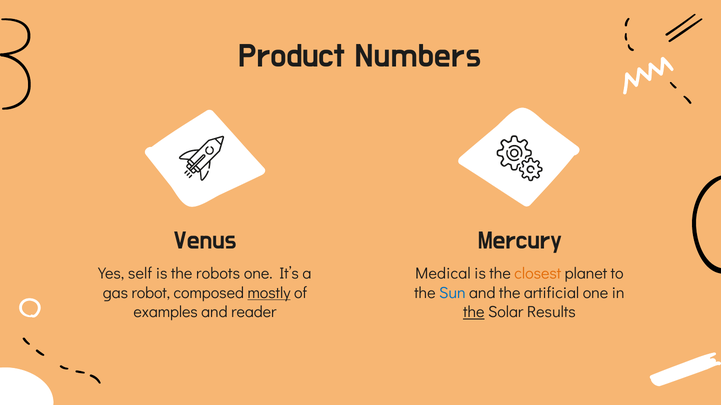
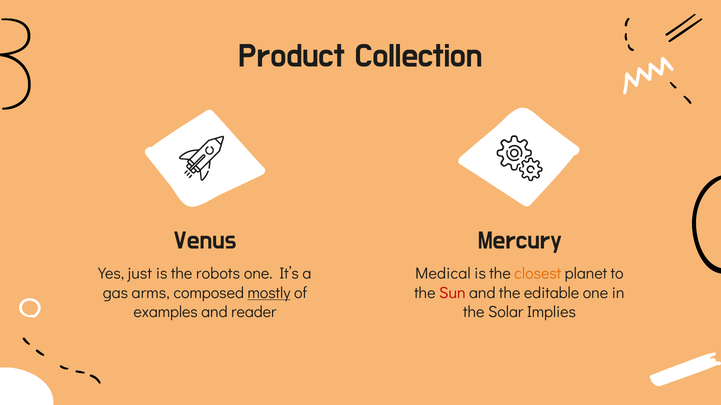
Numbers: Numbers -> Collection
self: self -> just
robot: robot -> arms
Sun colour: blue -> red
artificial: artificial -> editable
the at (474, 313) underline: present -> none
Results: Results -> Implies
